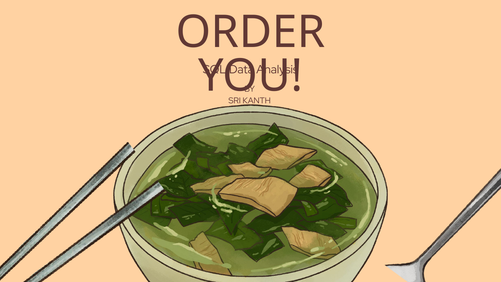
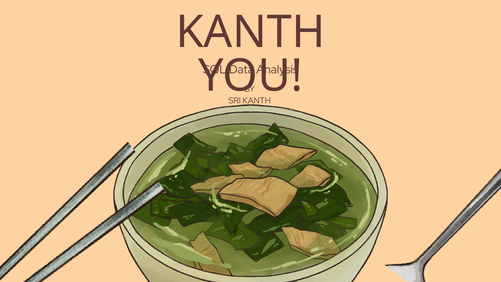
ORDER at (250, 32): ORDER -> KANTH
